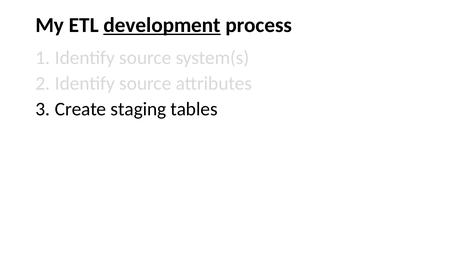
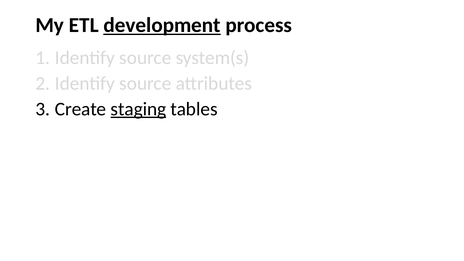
staging underline: none -> present
